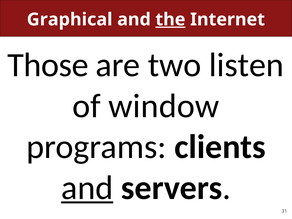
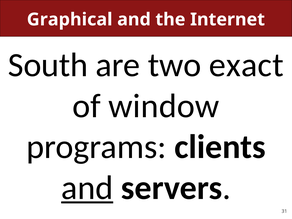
the underline: present -> none
Those: Those -> South
listen: listen -> exact
